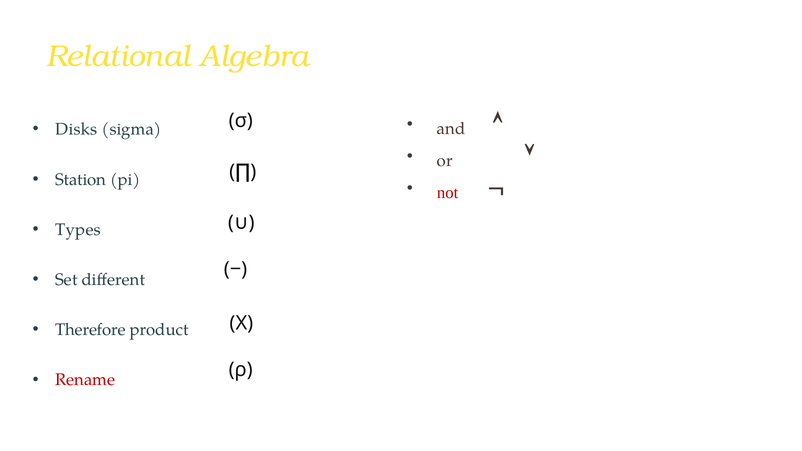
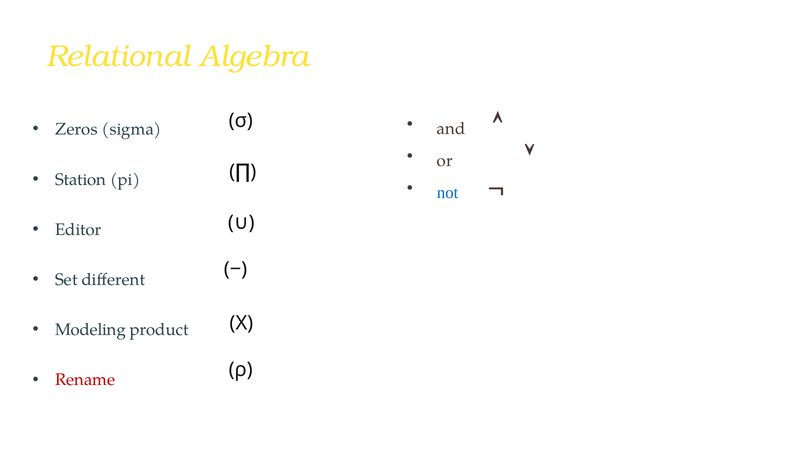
Disks: Disks -> Zeros
not colour: red -> blue
Types: Types -> Editor
Therefore: Therefore -> Modeling
